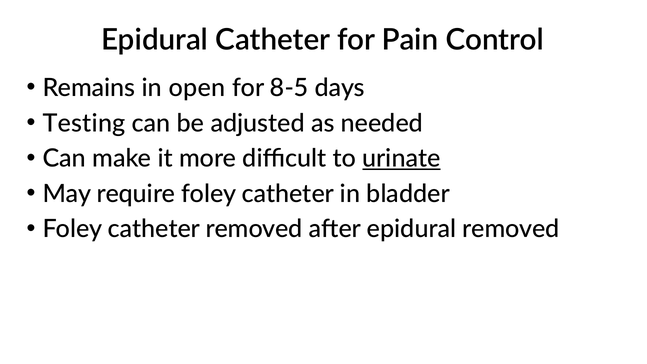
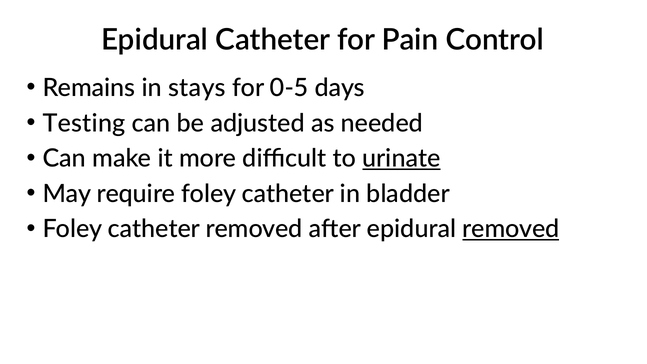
open: open -> stays
8-5: 8-5 -> 0-5
removed at (511, 229) underline: none -> present
